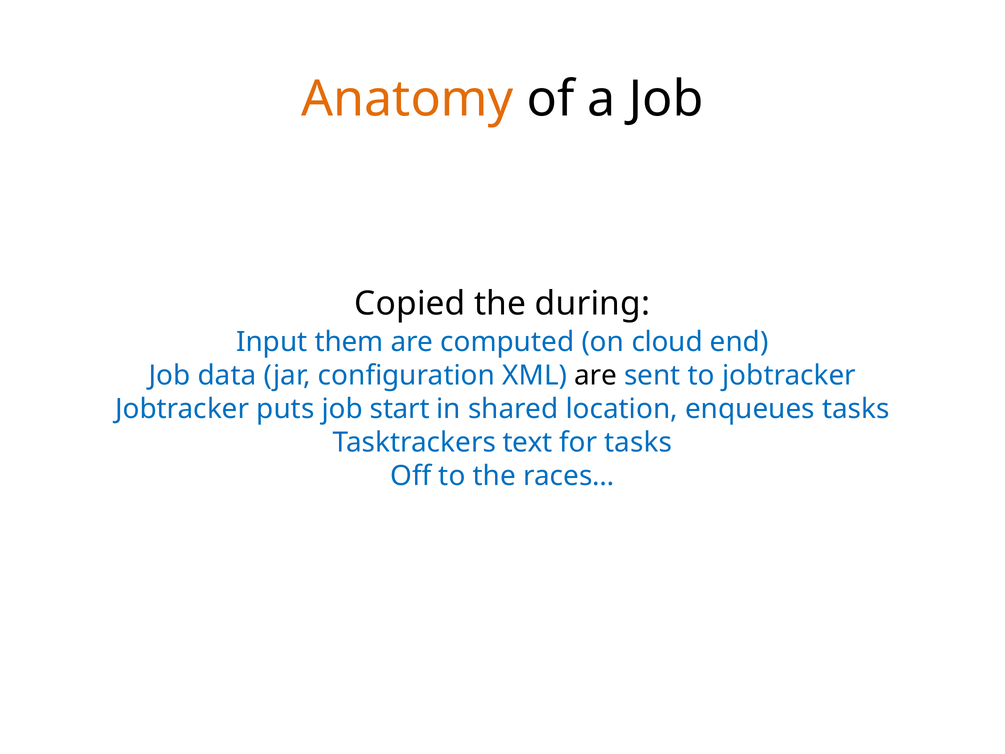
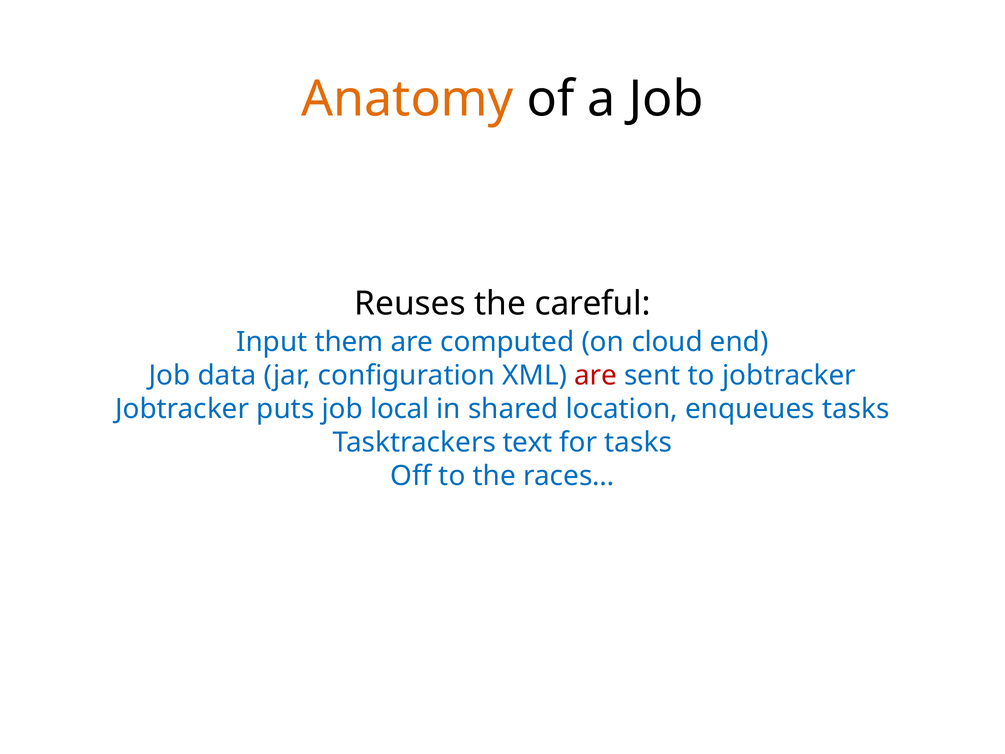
Copied: Copied -> Reuses
during: during -> careful
are at (596, 375) colour: black -> red
start: start -> local
